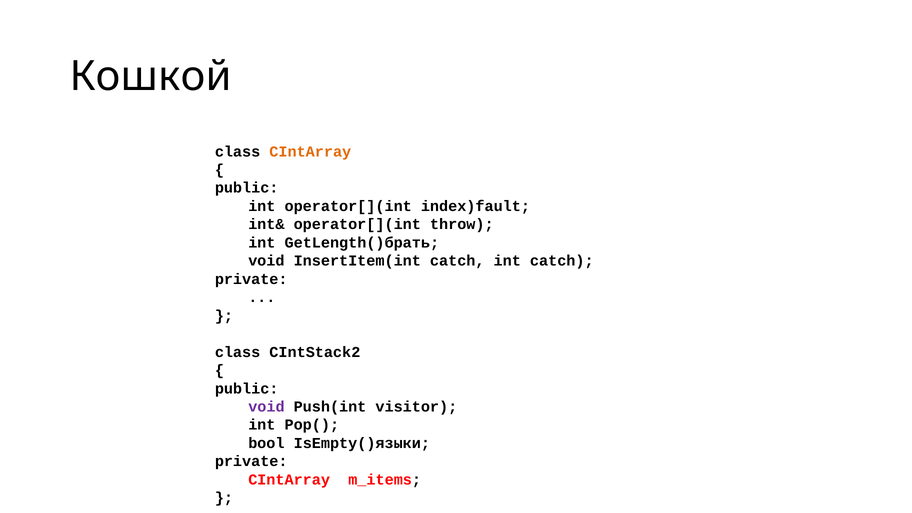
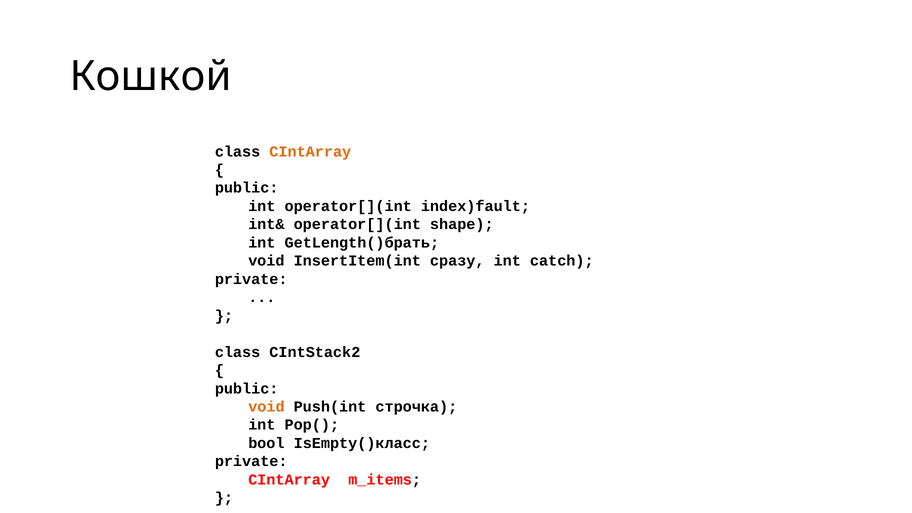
throw: throw -> shape
InsertItem(int catch: catch -> сразу
void at (266, 407) colour: purple -> orange
visitor: visitor -> строчка
IsEmpty()языки: IsEmpty()языки -> IsEmpty()класс
